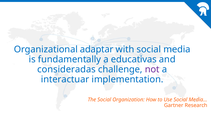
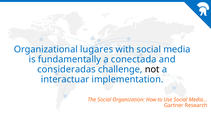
adaptar: adaptar -> lugares
educativas: educativas -> conectada
not colour: purple -> black
